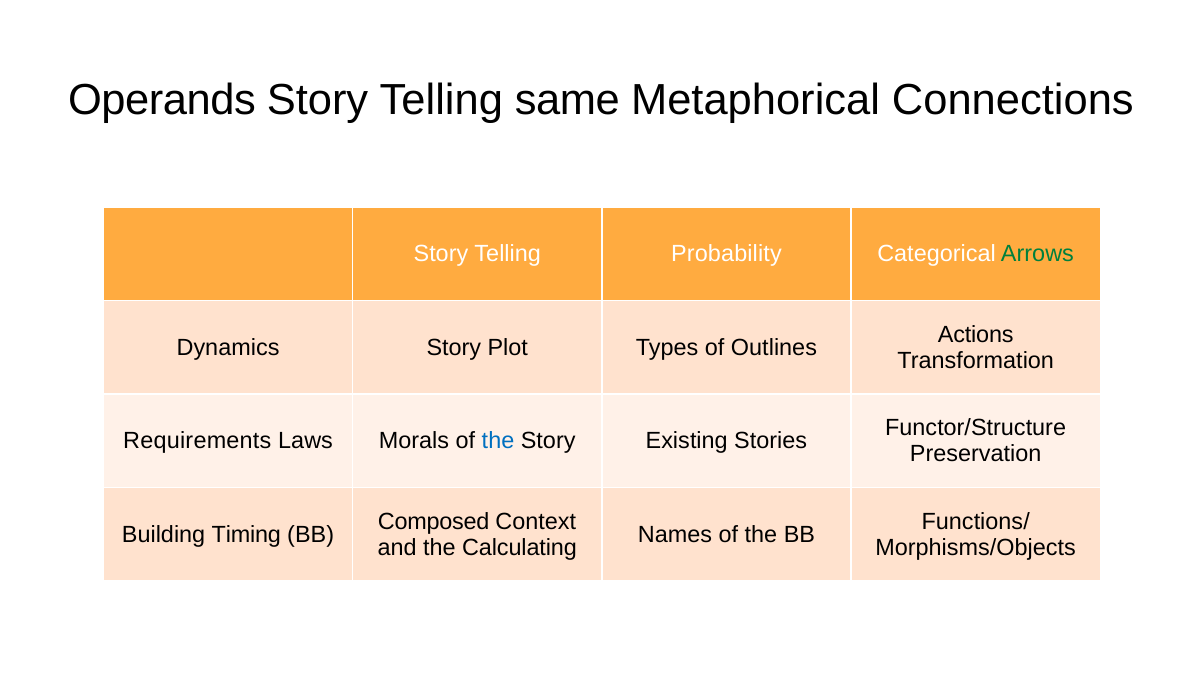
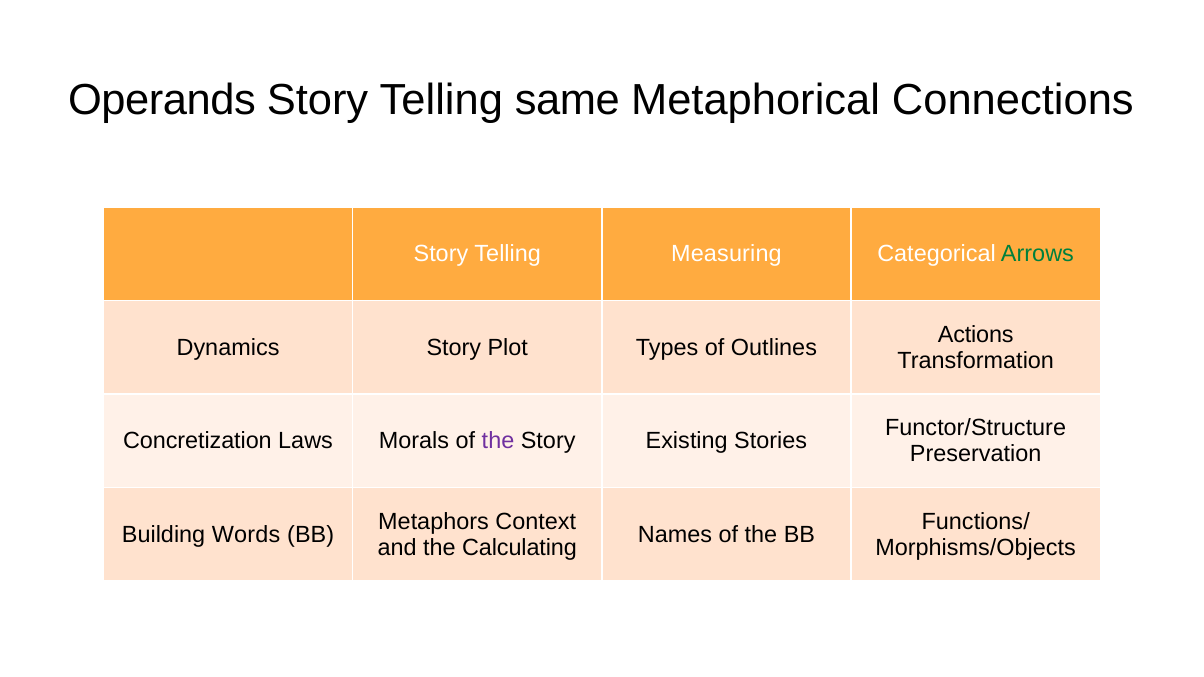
Probability: Probability -> Measuring
Requirements: Requirements -> Concretization
the at (498, 441) colour: blue -> purple
Composed: Composed -> Metaphors
Timing: Timing -> Words
